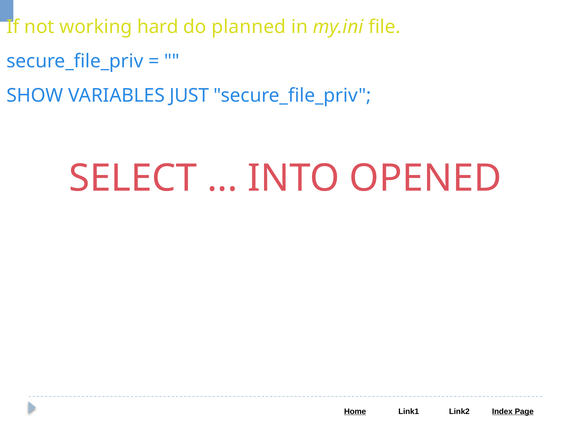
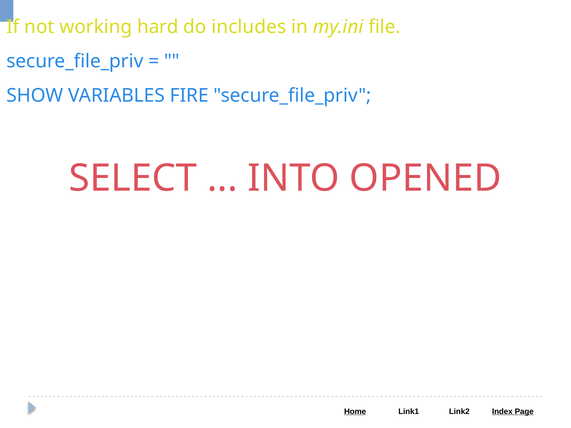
planned: planned -> includes
JUST: JUST -> FIRE
